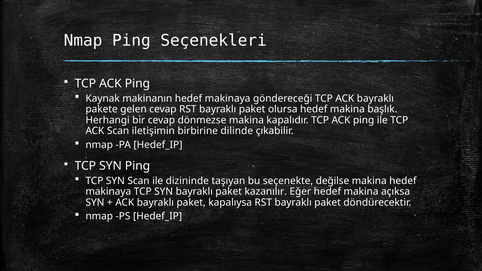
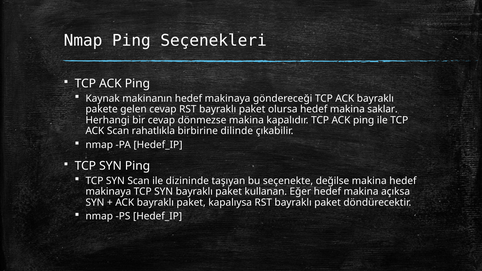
başlık: başlık -> saklar
iletişimin: iletişimin -> rahatlıkla
kazanılır: kazanılır -> kullanan
